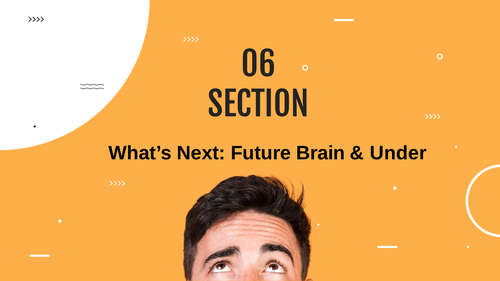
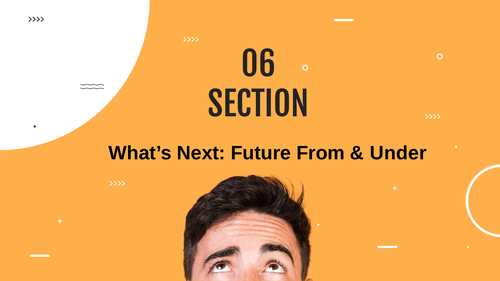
Brain: Brain -> From
